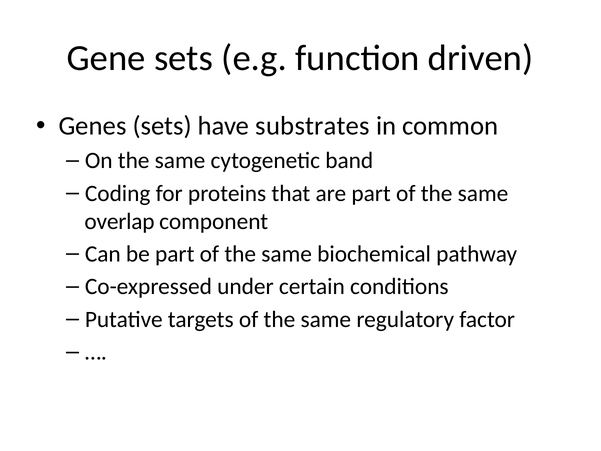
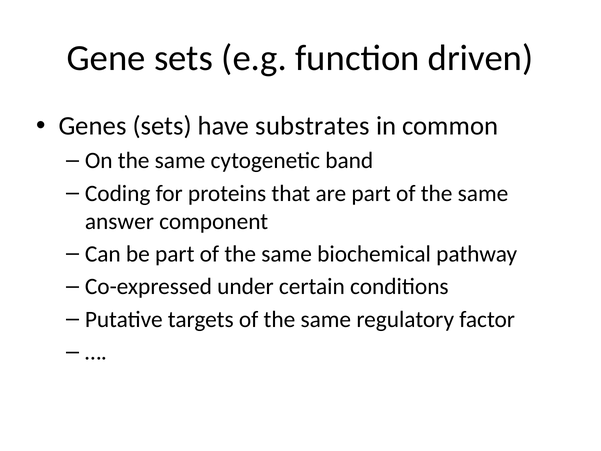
overlap: overlap -> answer
